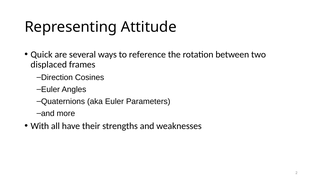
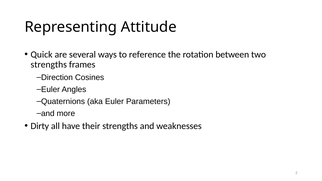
displaced at (49, 65): displaced -> strengths
With: With -> Dirty
